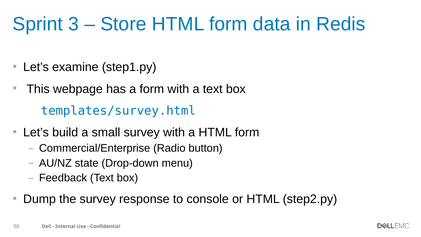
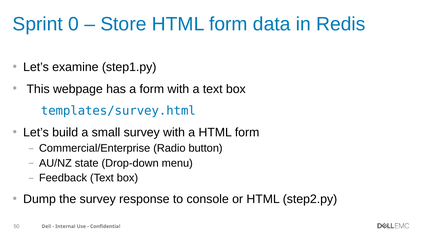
3: 3 -> 0
